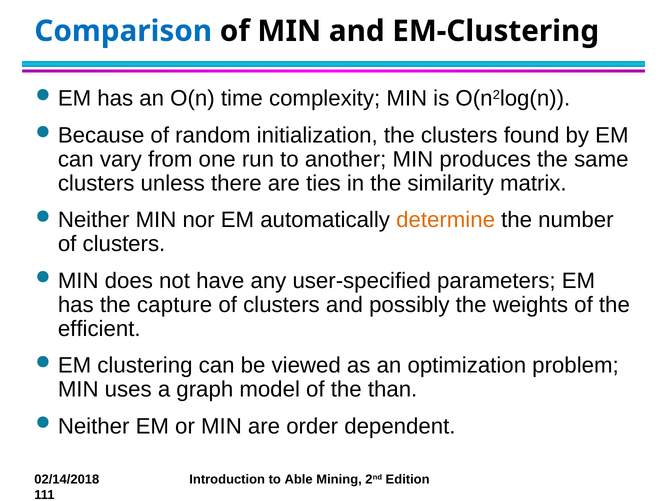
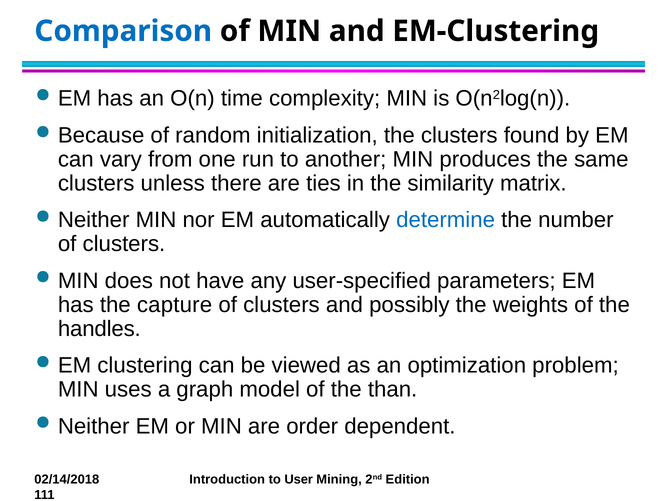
determine colour: orange -> blue
efficient: efficient -> handles
Able: Able -> User
